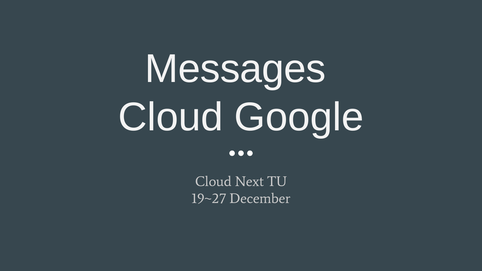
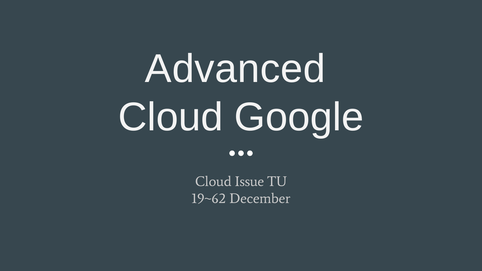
Messages: Messages -> Advanced
Next: Next -> Issue
19~27: 19~27 -> 19~62
